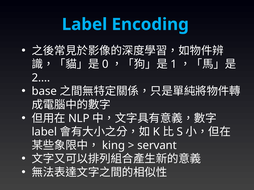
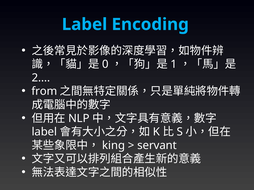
base: base -> from
